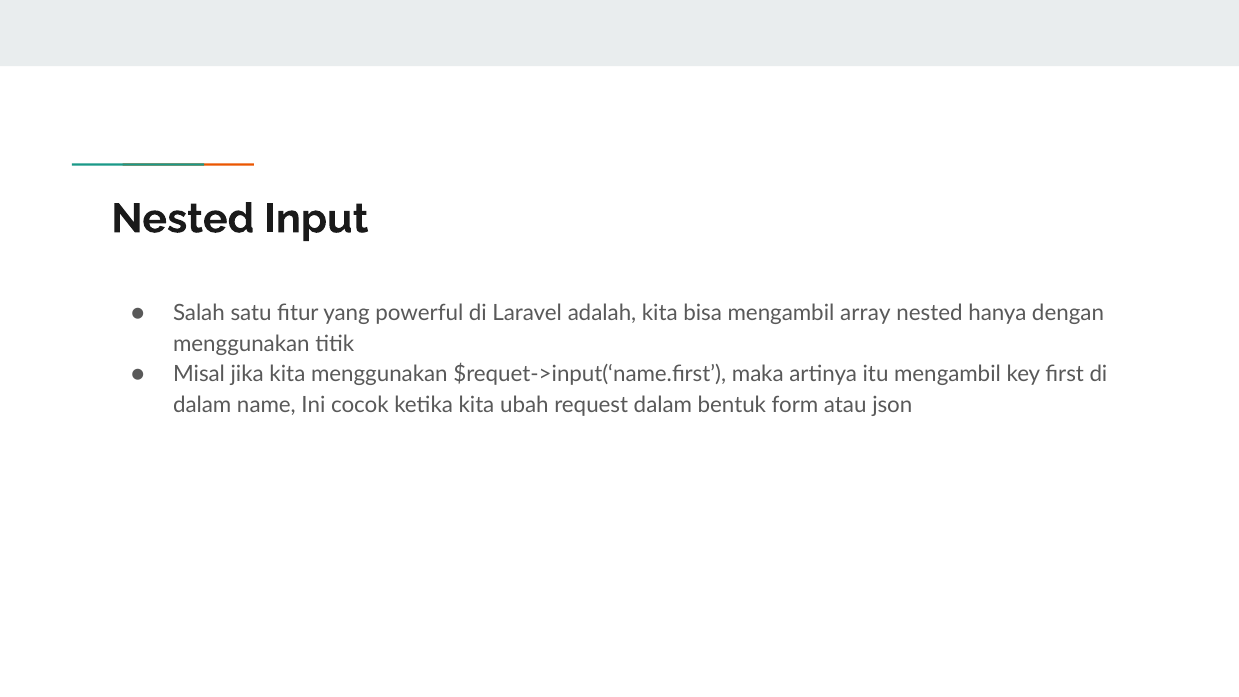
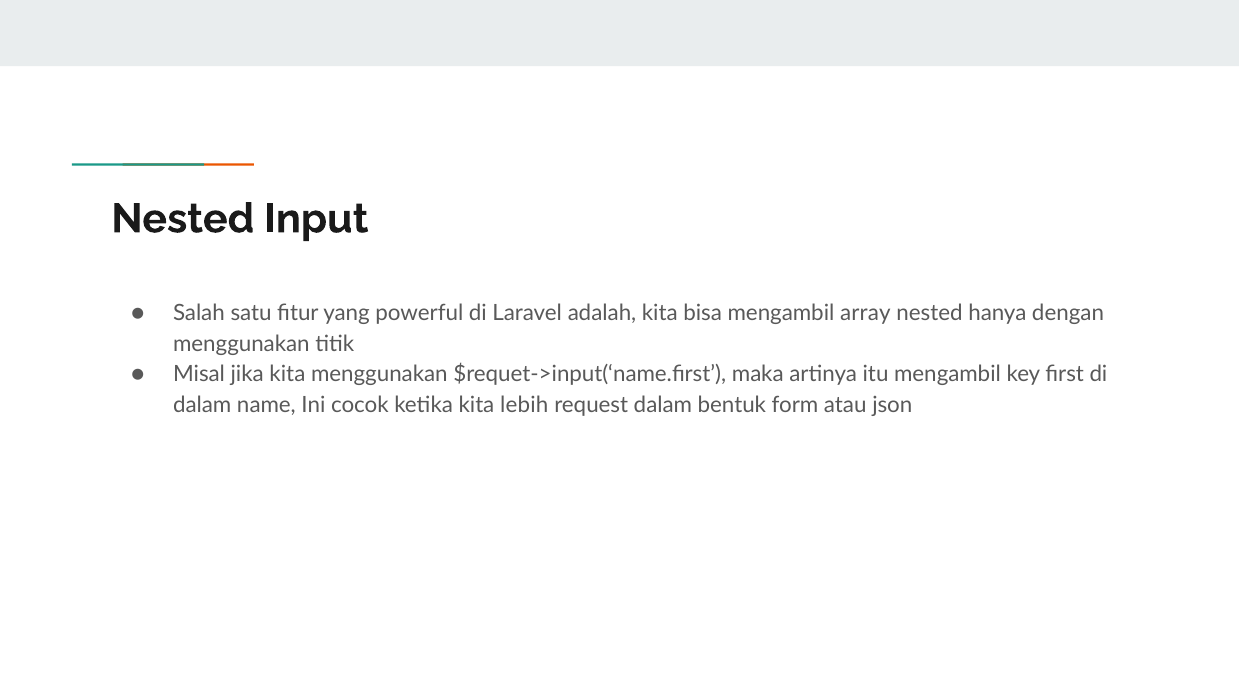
ubah: ubah -> lebih
